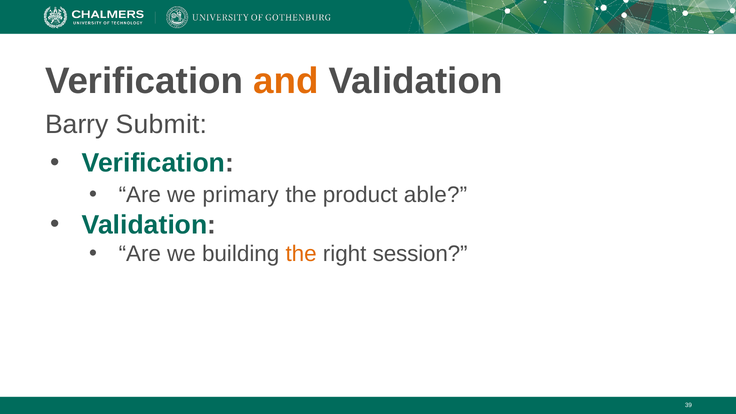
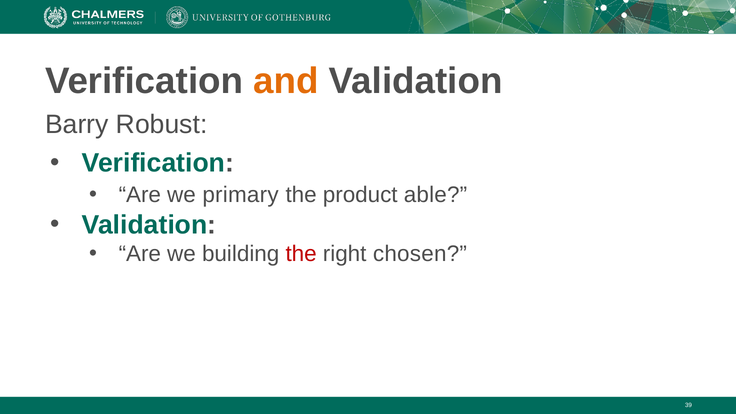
Submit: Submit -> Robust
the at (301, 254) colour: orange -> red
session: session -> chosen
